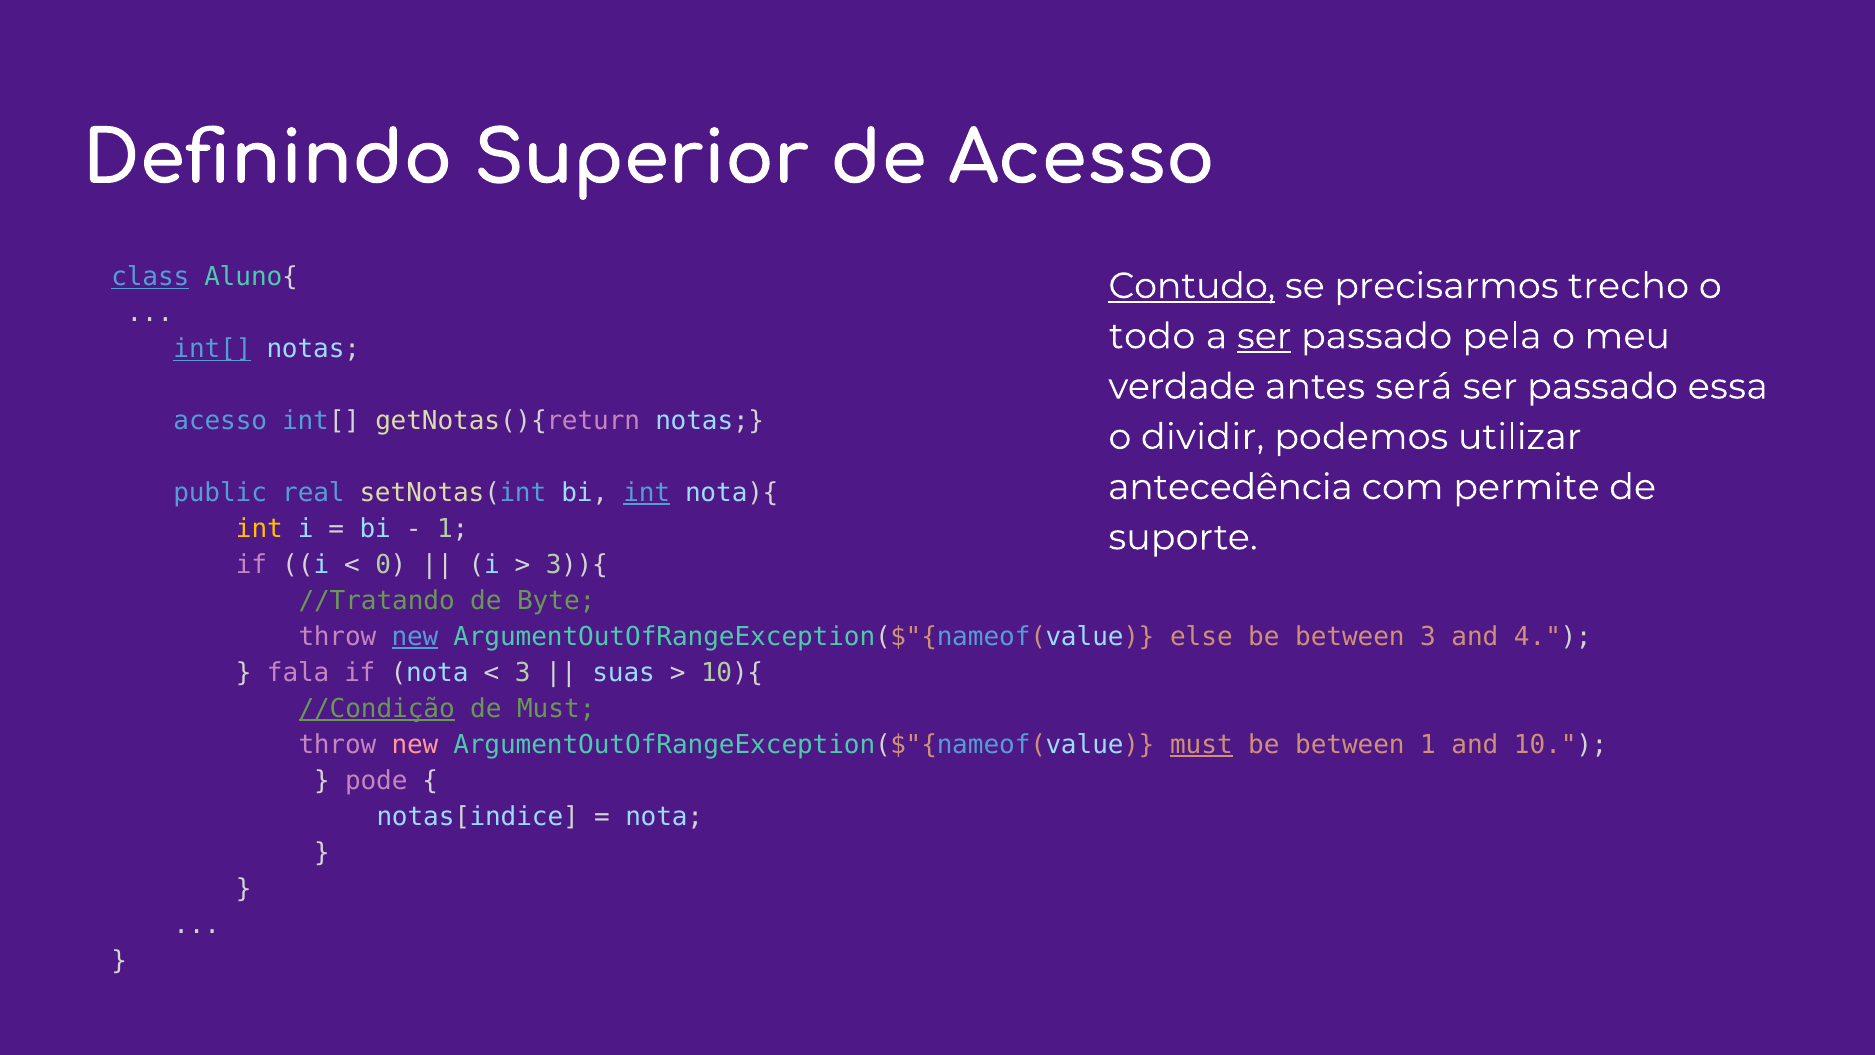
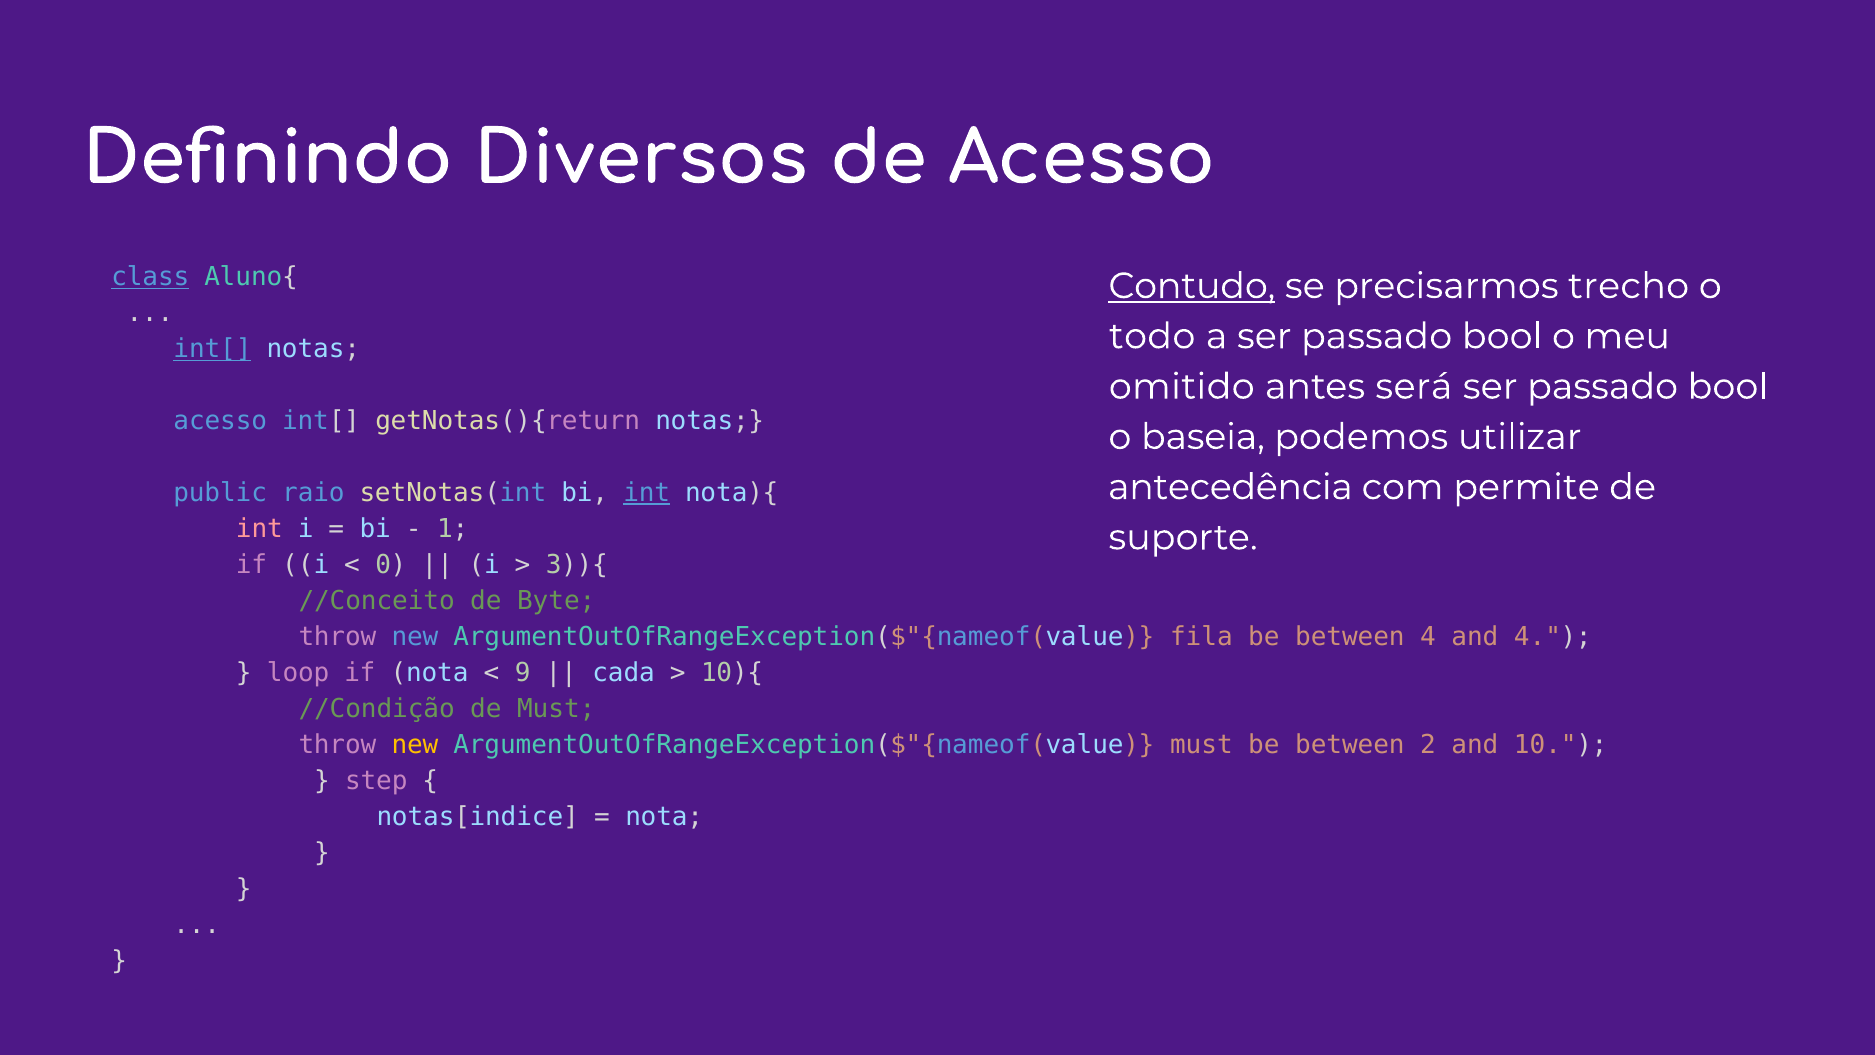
Superior: Superior -> Diversos
ser at (1264, 336) underline: present -> none
pela at (1502, 336): pela -> bool
verdade: verdade -> omitido
essa at (1728, 387): essa -> bool
dividir: dividir -> baseia
real: real -> raio
int at (259, 529) colour: yellow -> pink
//Tratando: //Tratando -> //Conceito
new at (415, 637) underline: present -> none
else: else -> fila
between 3: 3 -> 4
fala: fala -> loop
3 at (523, 673): 3 -> 9
suas: suas -> cada
//Condição underline: present -> none
new at (415, 745) colour: pink -> yellow
must at (1201, 745) underline: present -> none
between 1: 1 -> 2
pode: pode -> step
